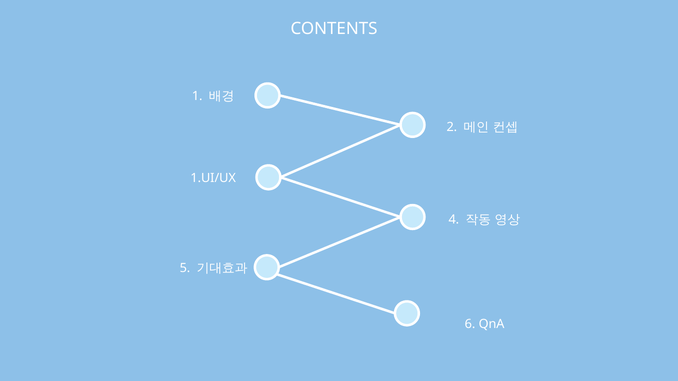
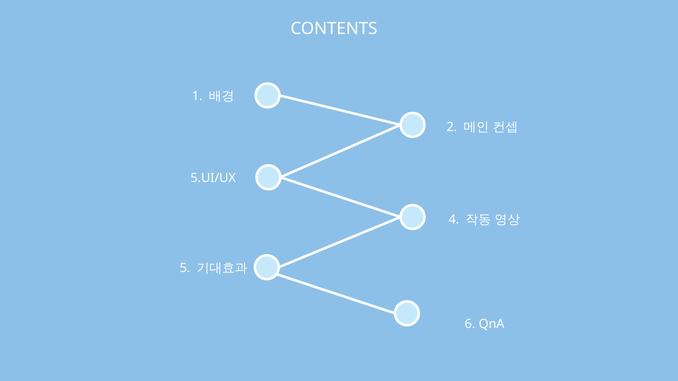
1.UI/UX: 1.UI/UX -> 5.UI/UX
